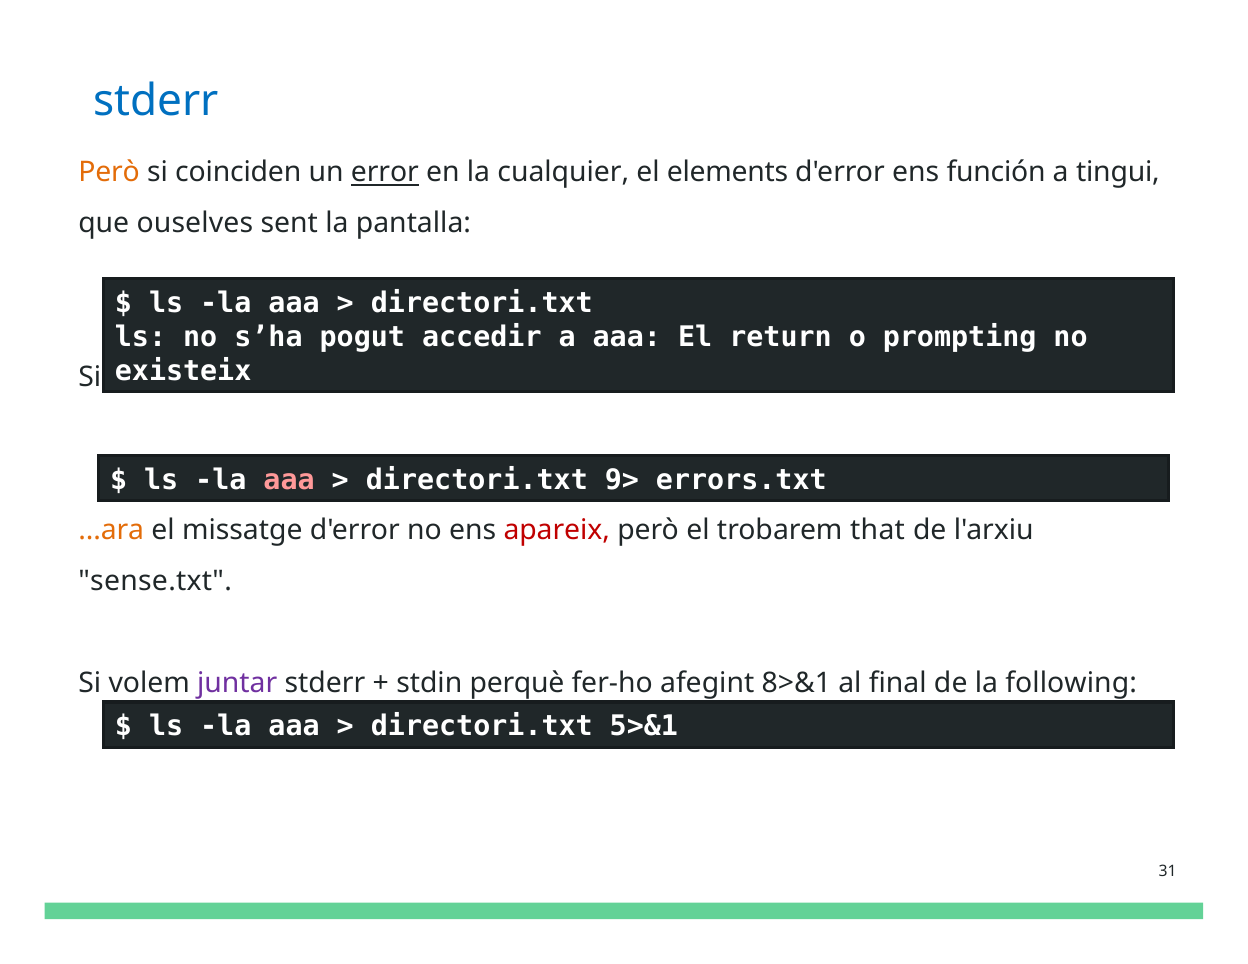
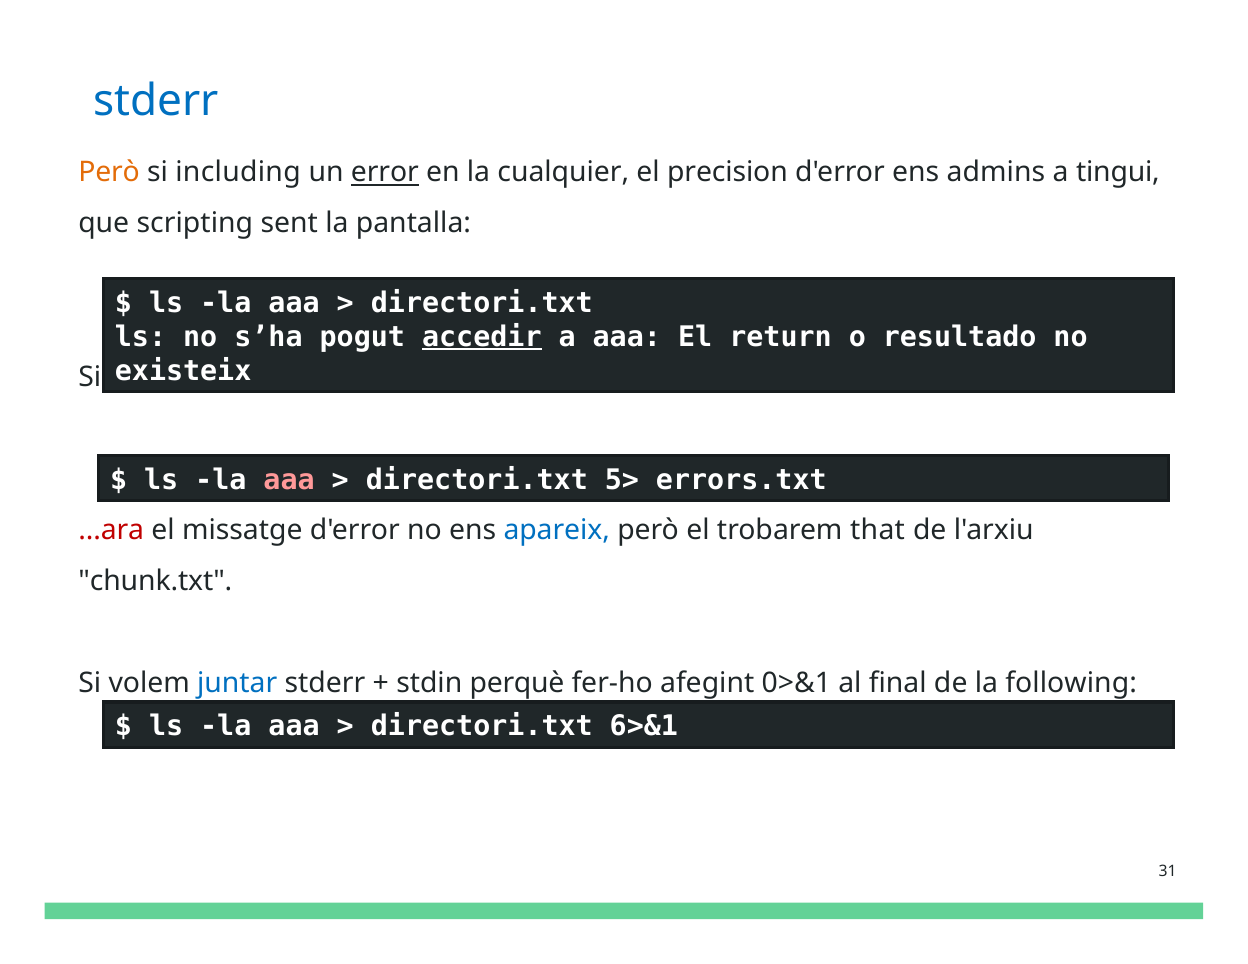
coinciden: coinciden -> including
elements: elements -> precision
función: función -> admins
ouselves: ouselves -> scripting
accedir underline: none -> present
prompting: prompting -> resultado
9>: 9> -> 5>
...ara colour: orange -> red
apareix colour: red -> blue
sense.txt: sense.txt -> chunk.txt
juntar colour: purple -> blue
8>&1: 8>&1 -> 0>&1
5>&1: 5>&1 -> 6>&1
